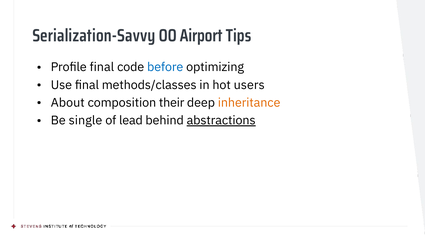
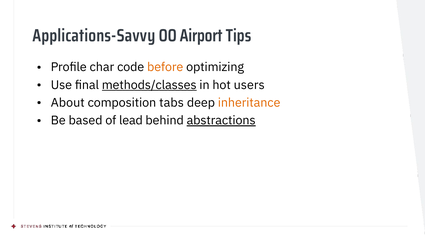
Serialization-Savvy: Serialization-Savvy -> Applications-Savvy
Profile final: final -> char
before colour: blue -> orange
methods/classes underline: none -> present
their: their -> tabs
single: single -> based
